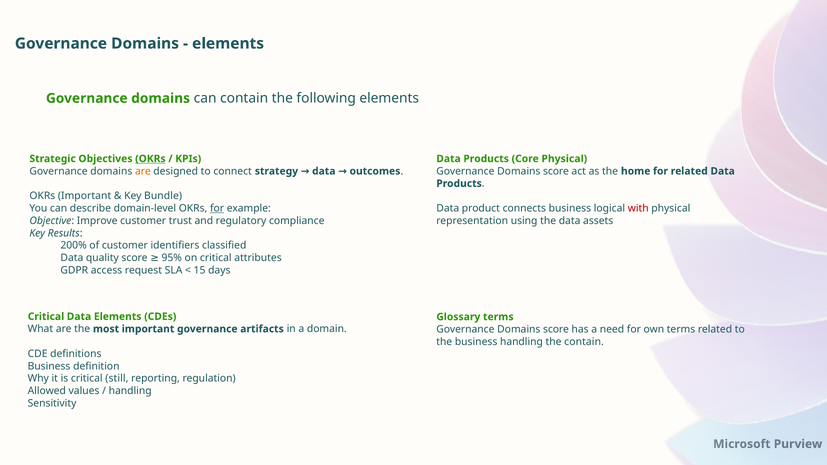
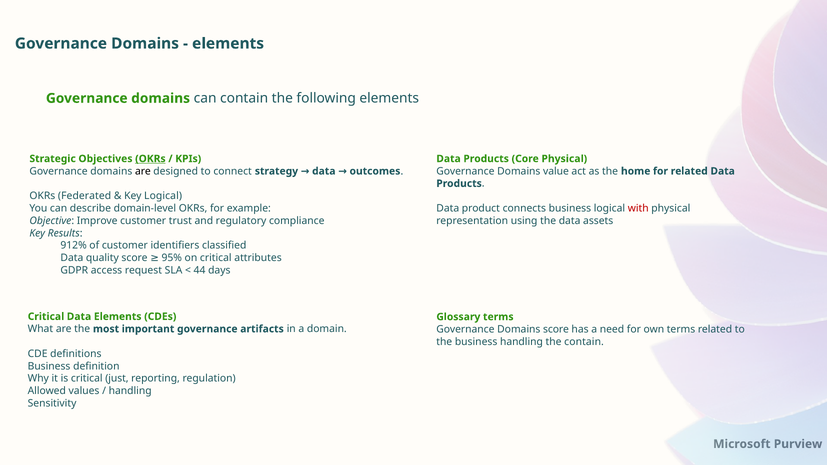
are at (143, 171) colour: orange -> black
score at (556, 171): score -> value
OKRs Important: Important -> Federated
Key Bundle: Bundle -> Logical
for at (217, 208) underline: present -> none
200%: 200% -> 912%
15: 15 -> 44
still: still -> just
